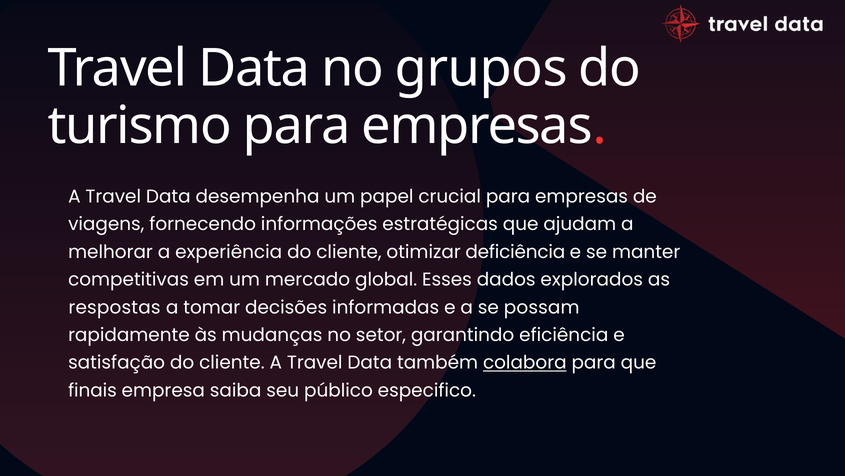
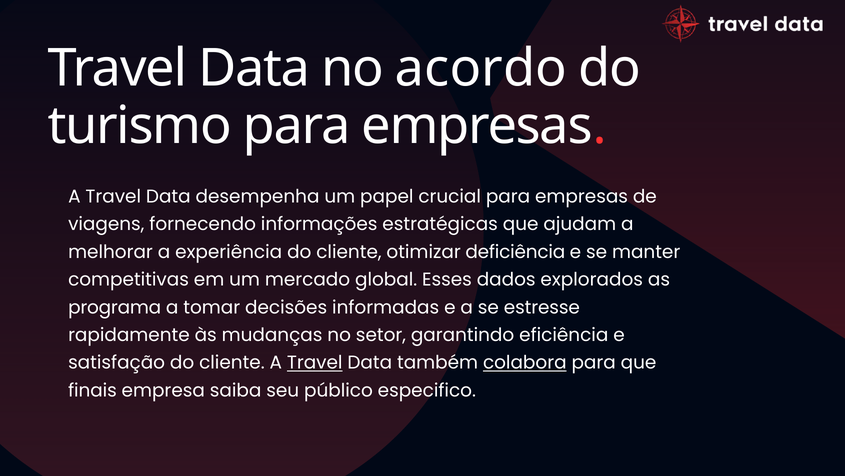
grupos: grupos -> acordo
respostas: respostas -> programa
possam: possam -> estresse
Travel at (315, 362) underline: none -> present
